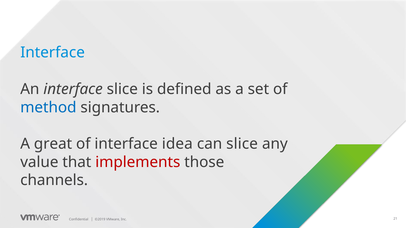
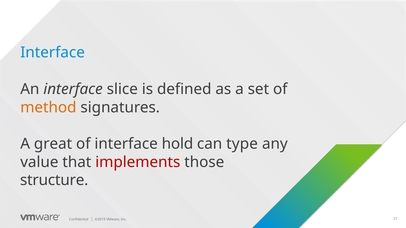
method colour: blue -> orange
idea: idea -> hold
can slice: slice -> type
channels: channels -> structure
